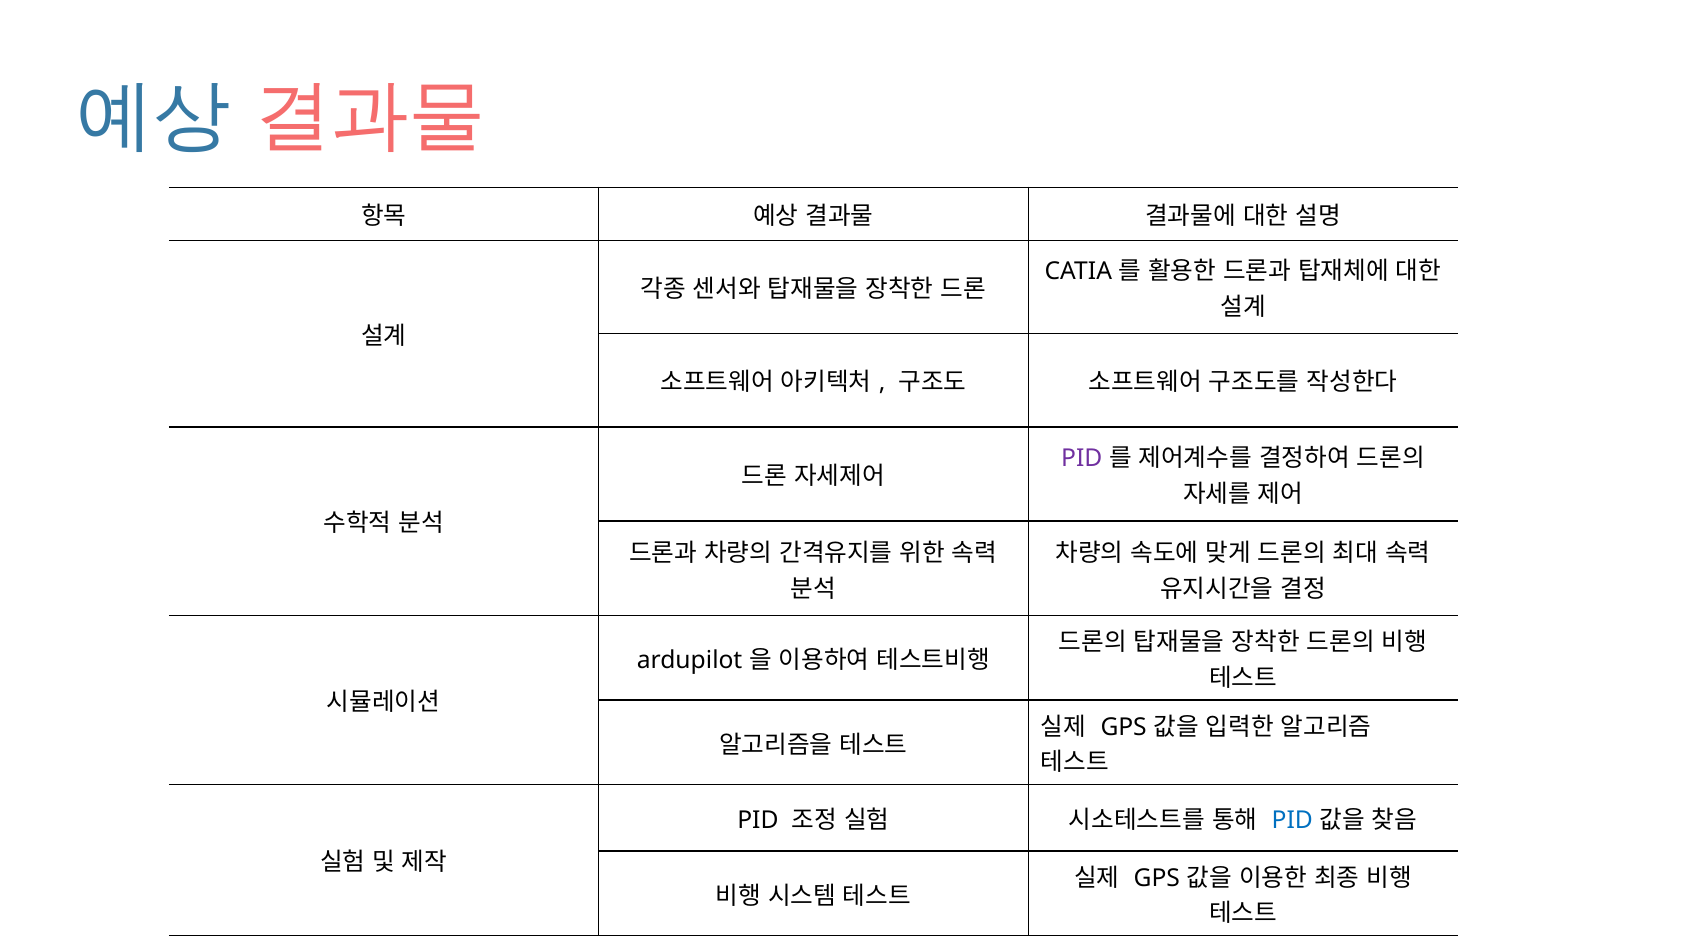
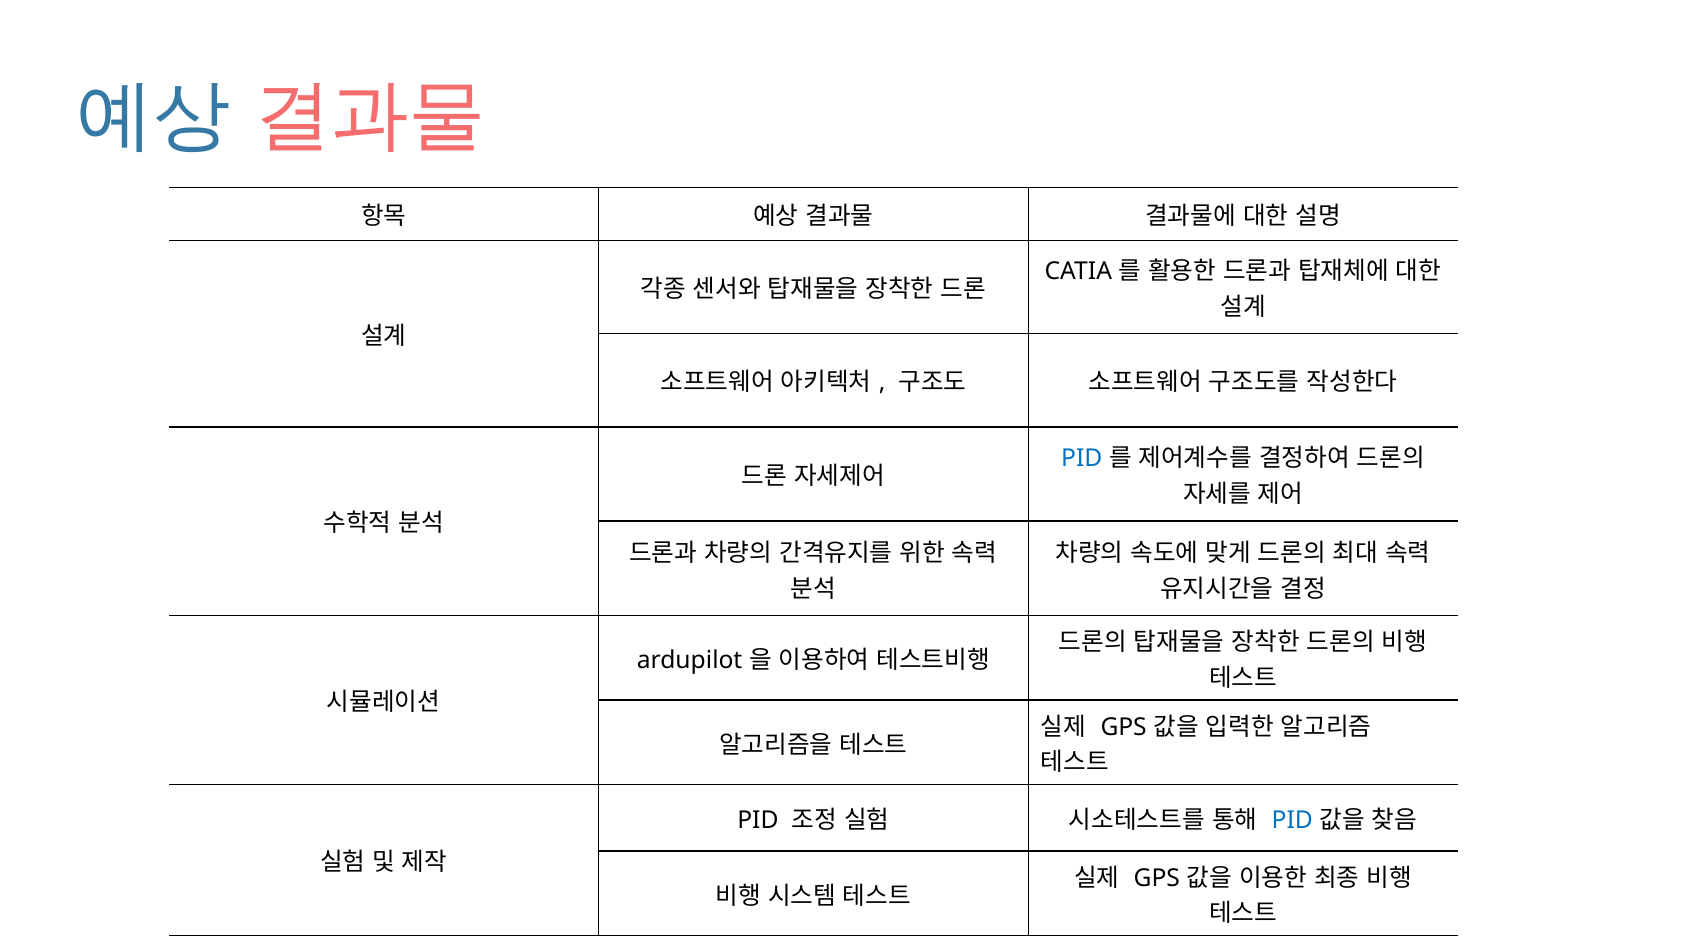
PID at (1082, 459) colour: purple -> blue
